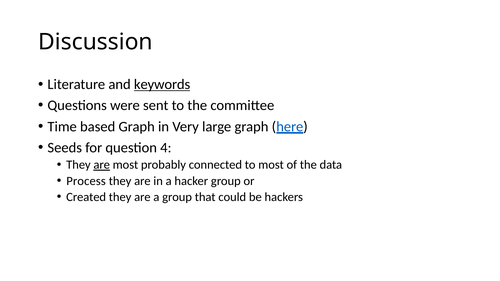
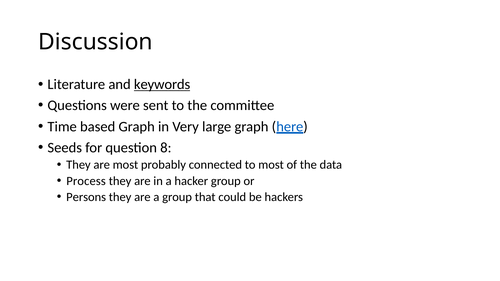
4: 4 -> 8
are at (102, 165) underline: present -> none
Created: Created -> Persons
